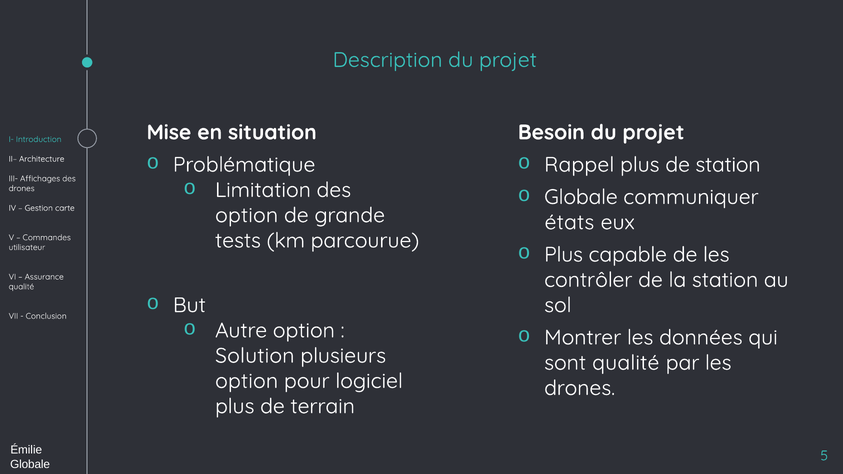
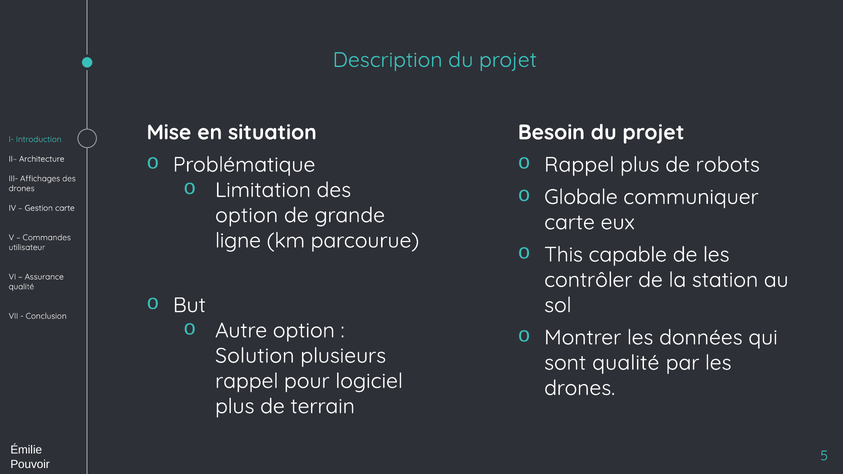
de station: station -> robots
états at (569, 222): états -> carte
tests: tests -> ligne
Plus at (564, 255): Plus -> This
option at (247, 381): option -> rappel
Globale at (30, 464): Globale -> Pouvoir
